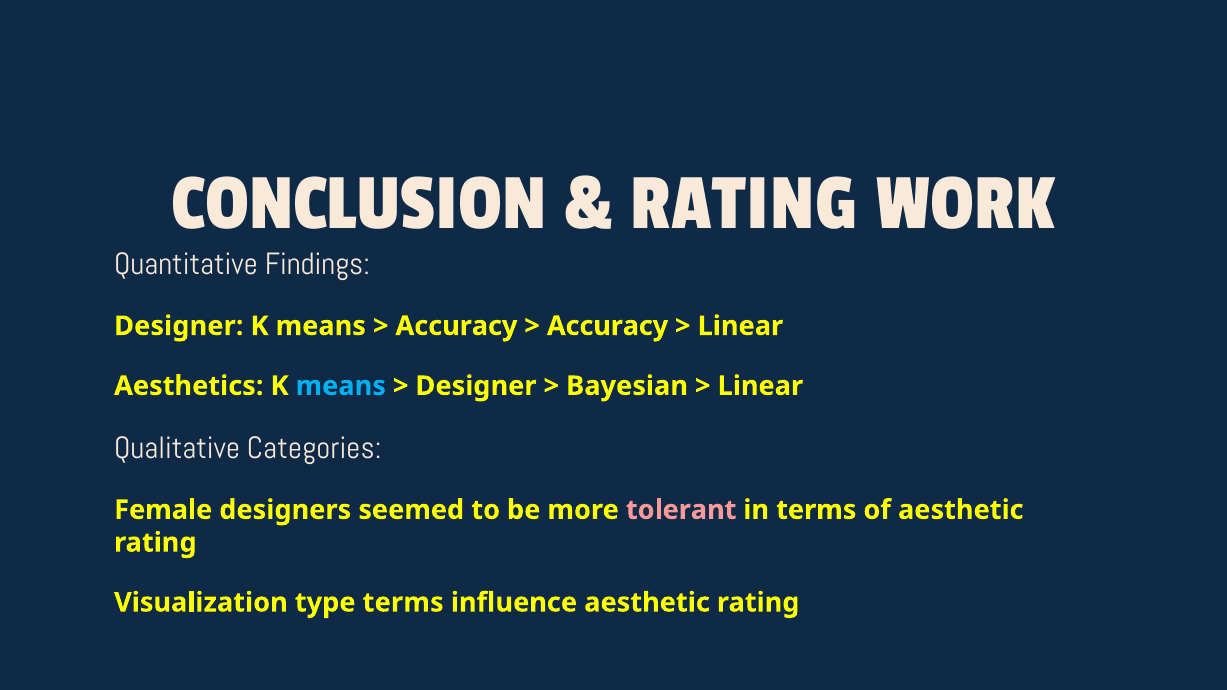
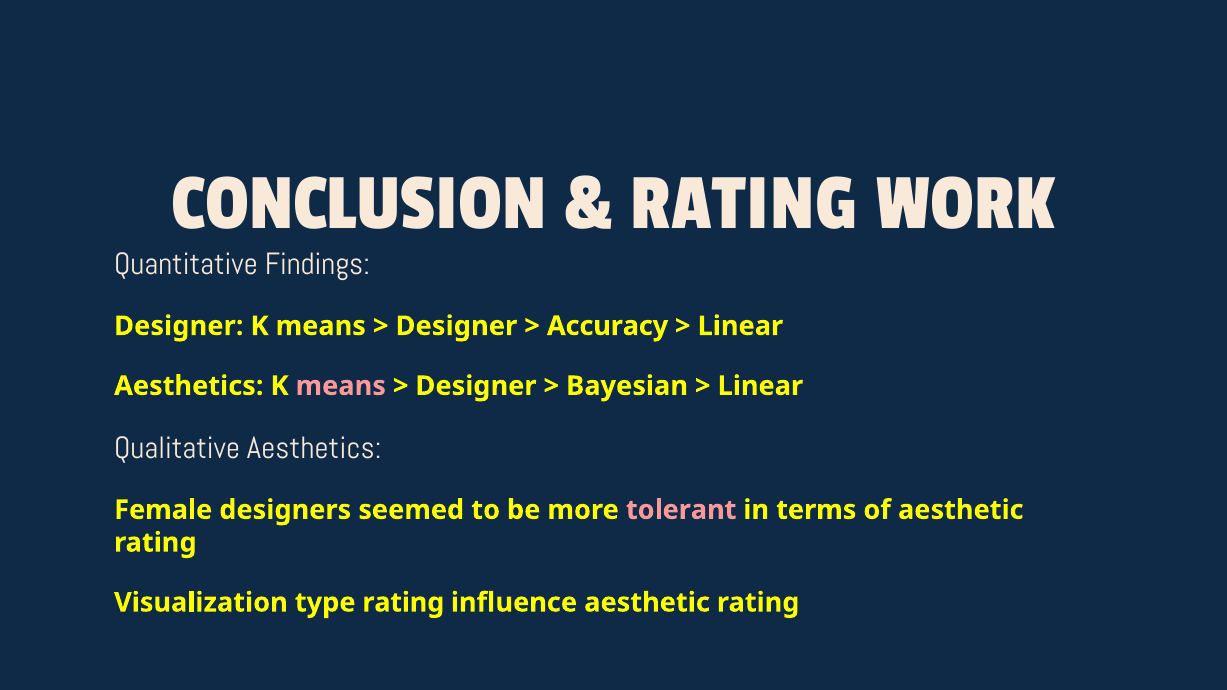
Accuracy at (456, 326): Accuracy -> Designer
means at (341, 386) colour: light blue -> pink
Qualitative Categories: Categories -> Aesthetics
type terms: terms -> rating
